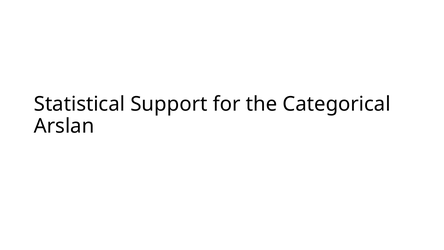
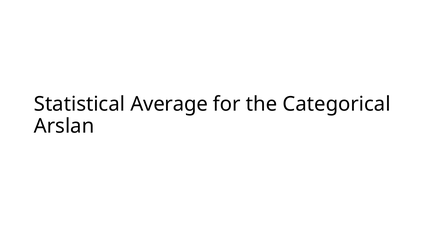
Support: Support -> Average
